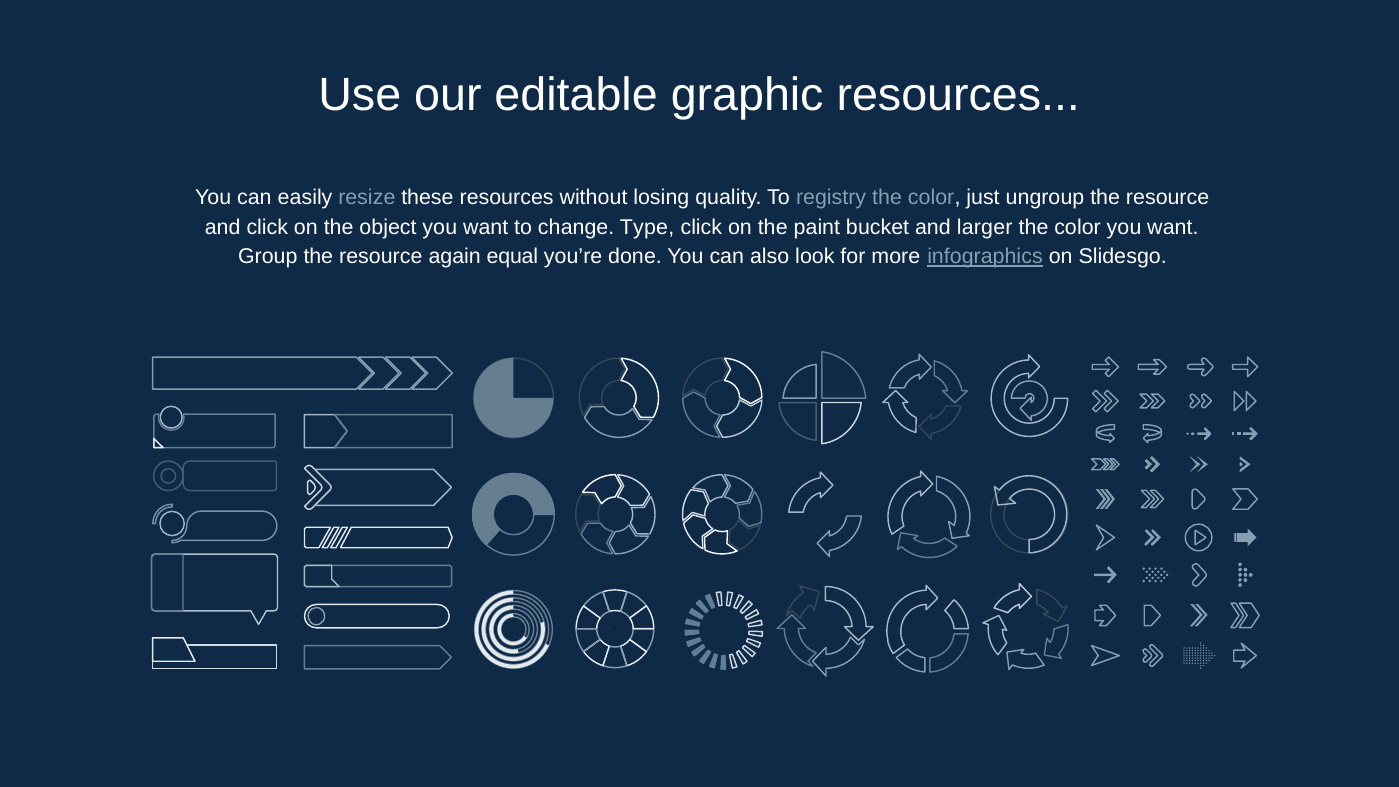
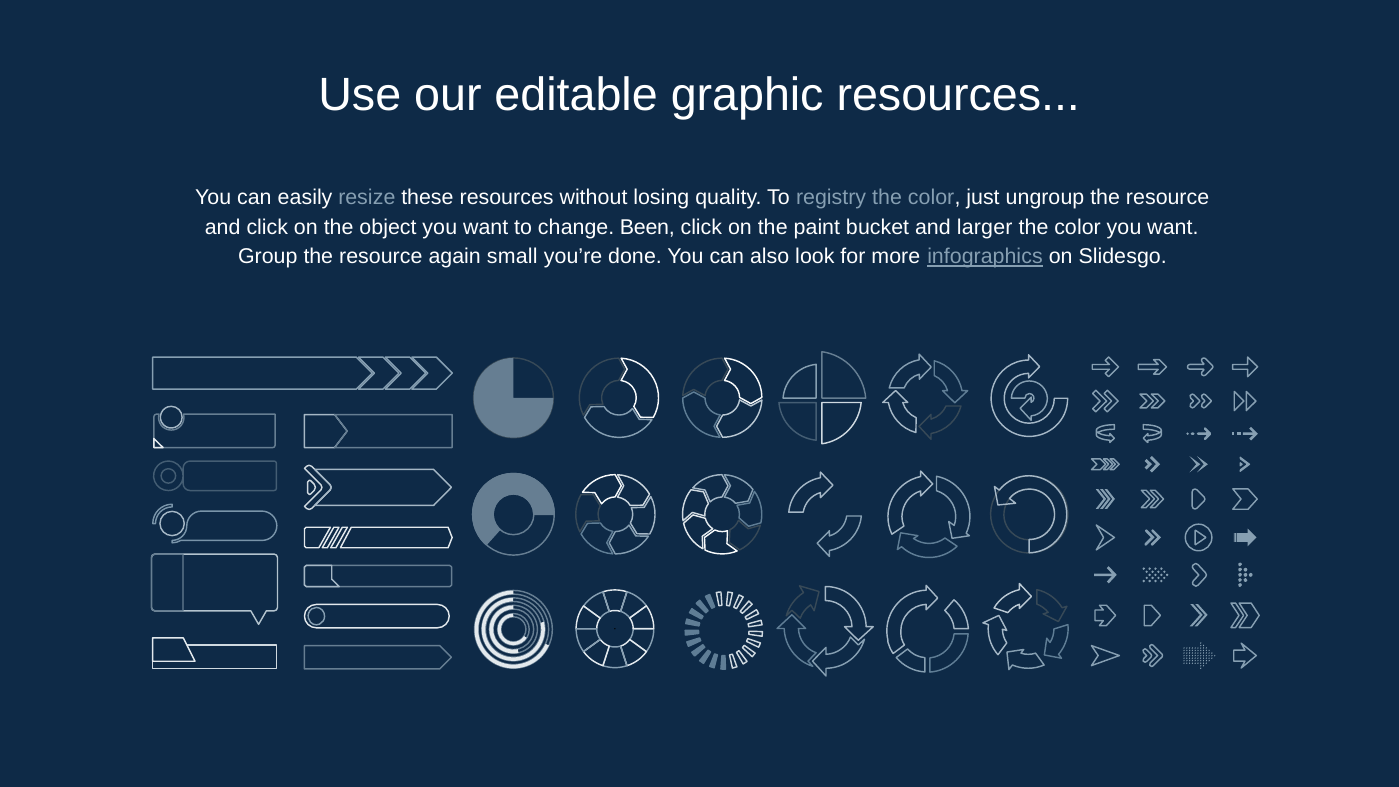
Type: Type -> Been
equal: equal -> small
